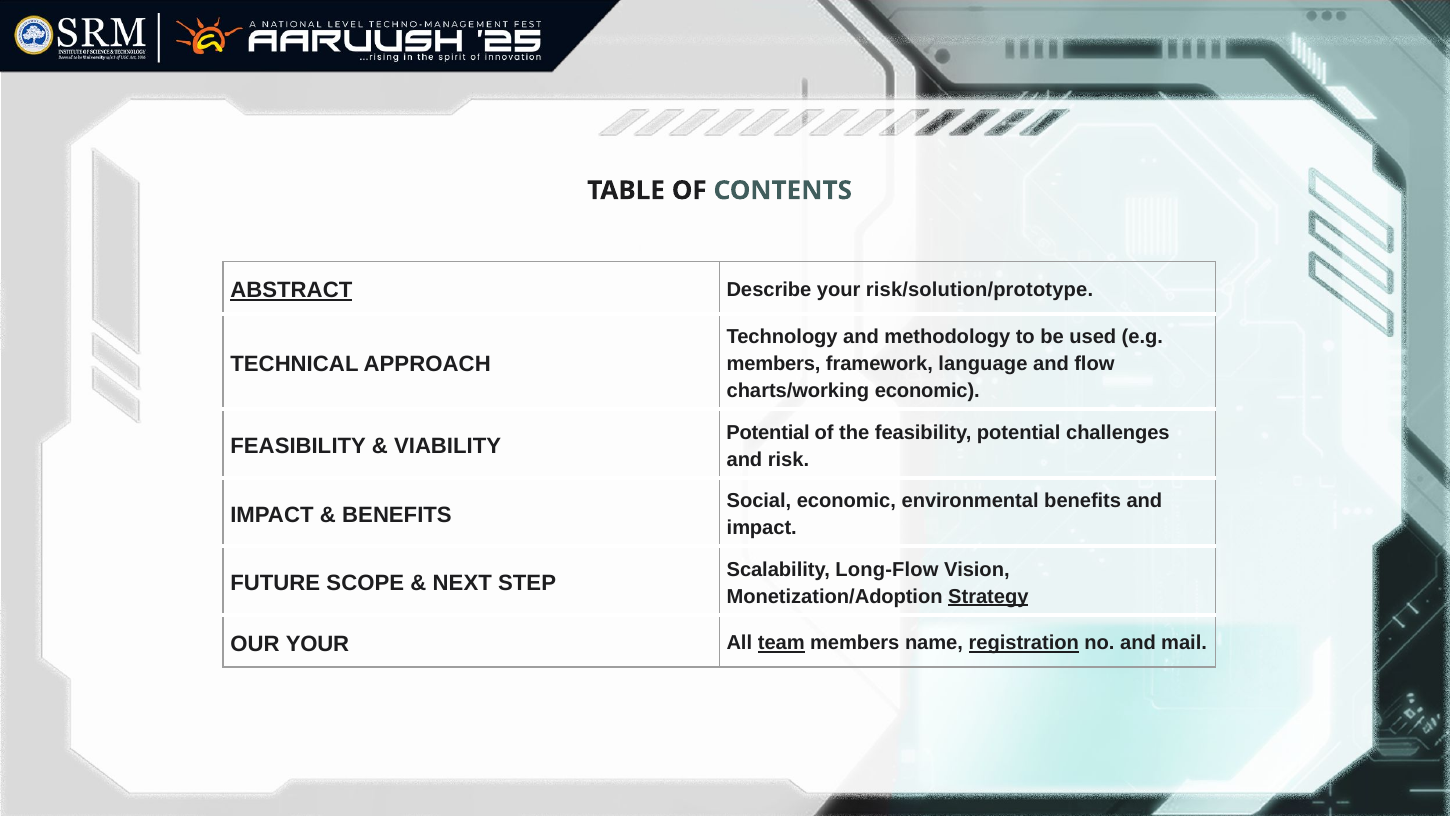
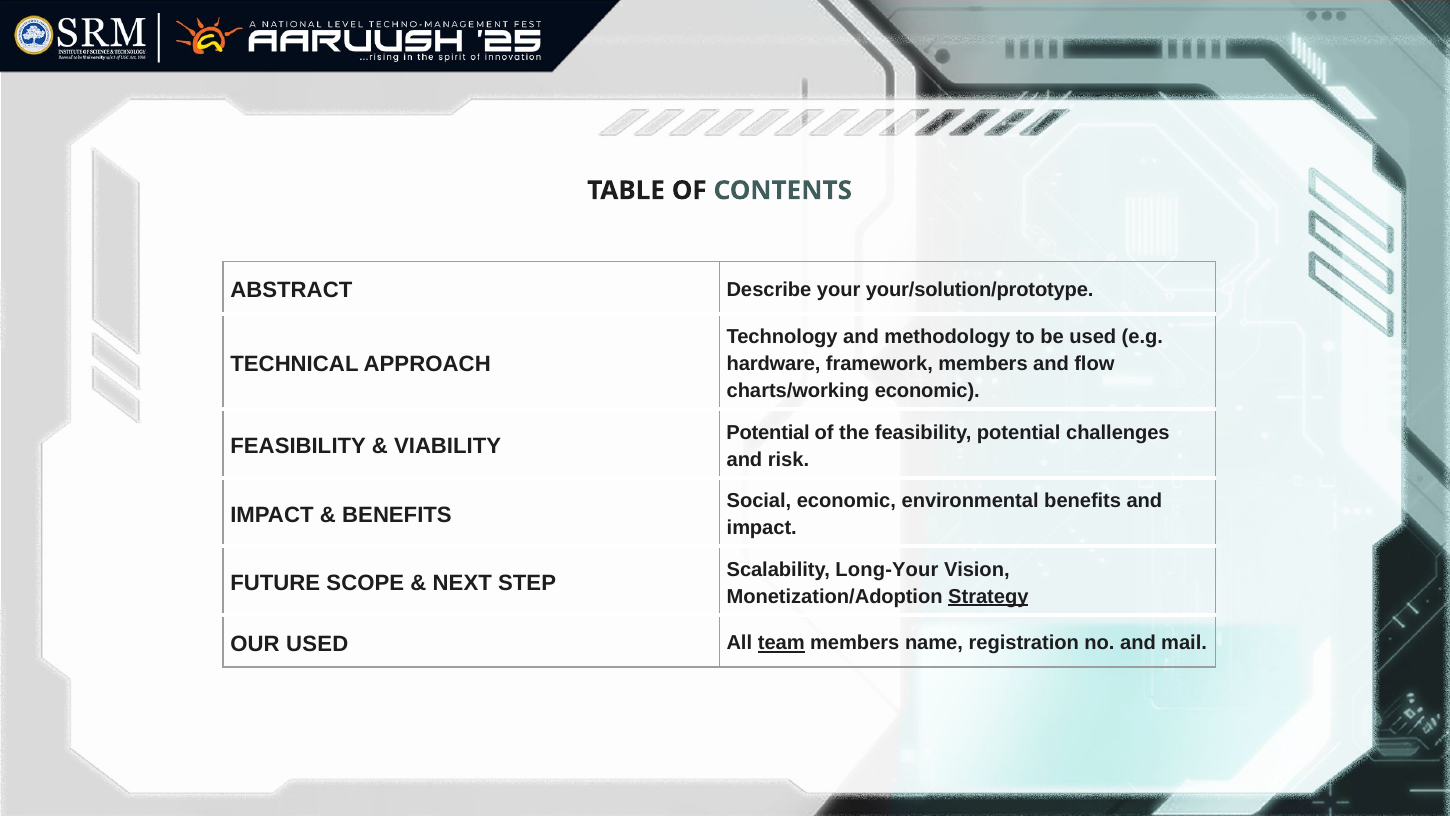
ABSTRACT underline: present -> none
risk/solution/prototype: risk/solution/prototype -> your/solution/prototype
members at (774, 364): members -> hardware
framework language: language -> members
Long-Flow: Long-Flow -> Long-Your
OUR YOUR: YOUR -> USED
registration underline: present -> none
